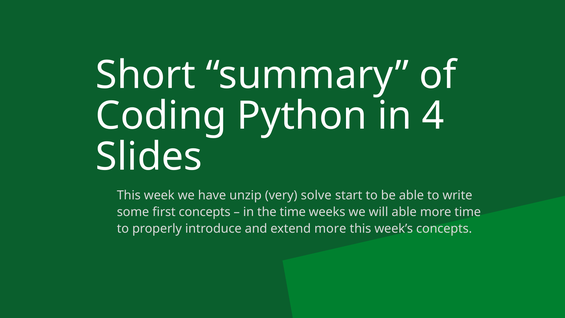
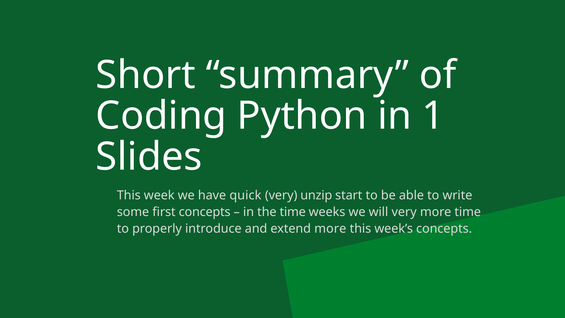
4: 4 -> 1
unzip: unzip -> quick
solve: solve -> unzip
will able: able -> very
